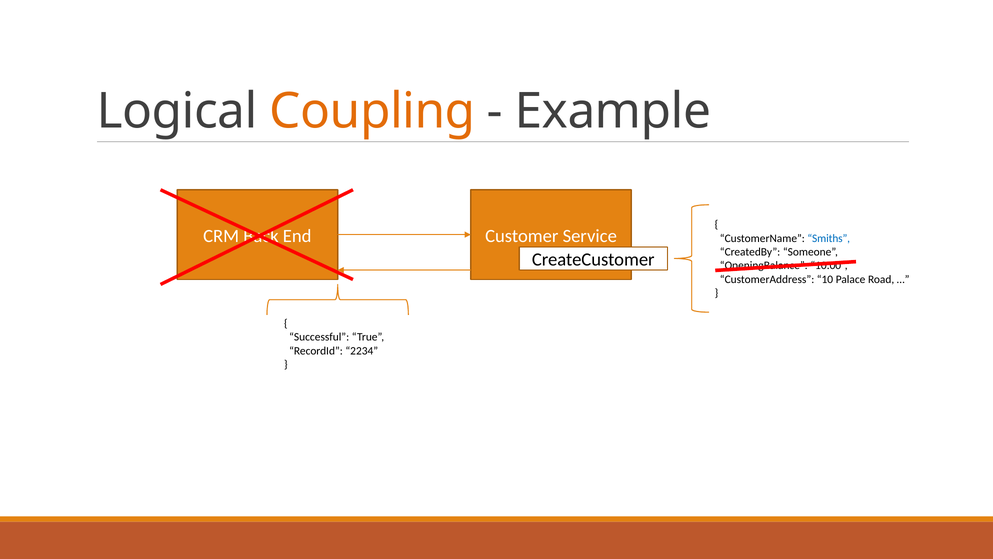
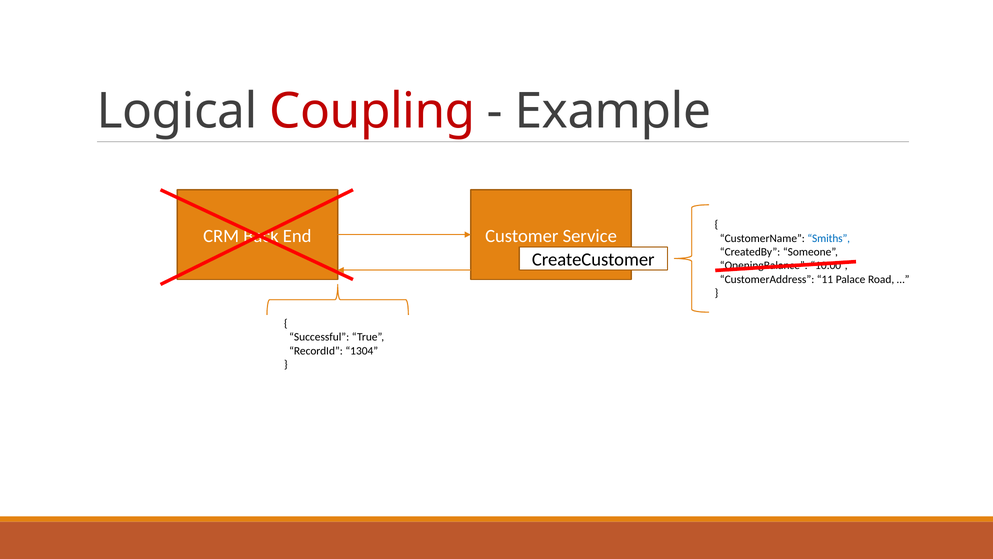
Coupling colour: orange -> red
10: 10 -> 11
2234: 2234 -> 1304
